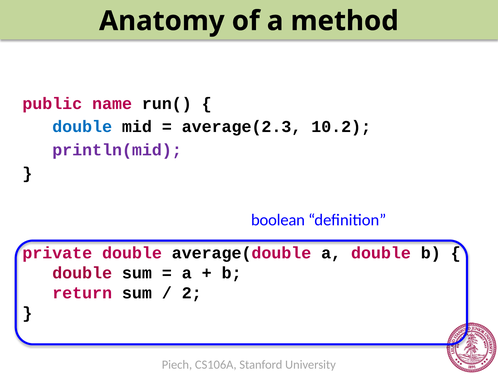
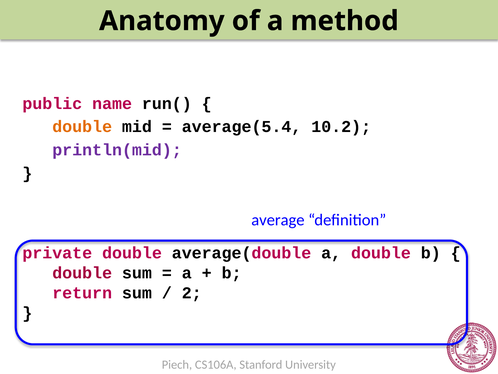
double at (82, 127) colour: blue -> orange
average(2.3: average(2.3 -> average(5.4
boolean: boolean -> average
